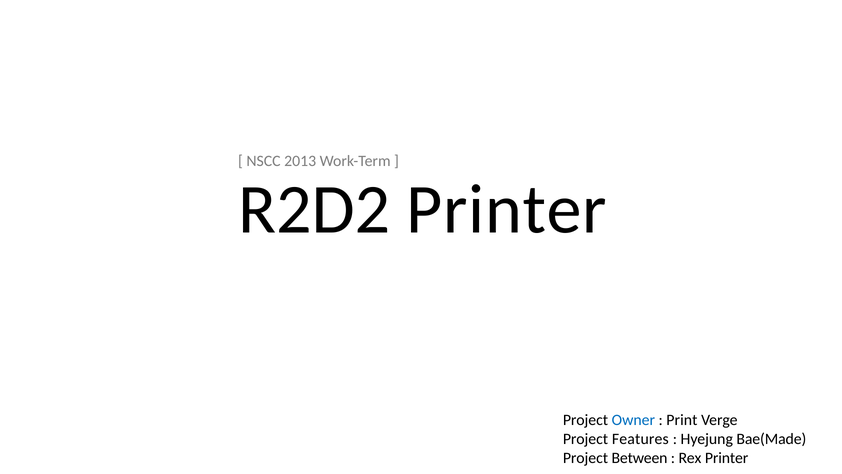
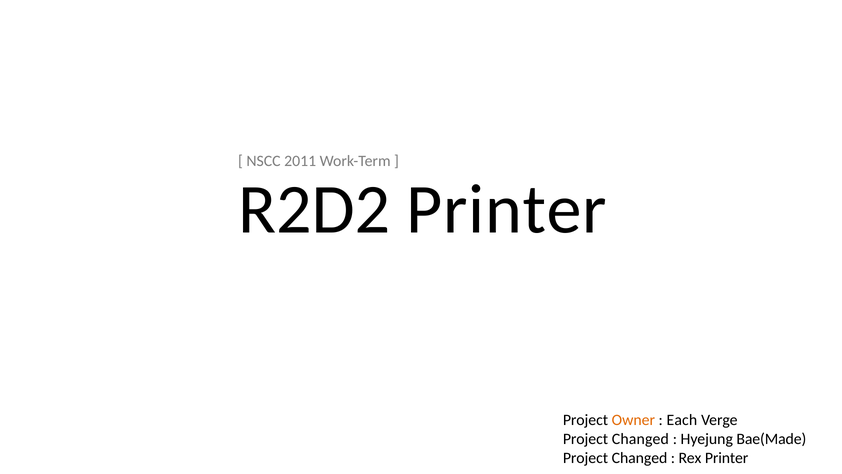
2013: 2013 -> 2011
Owner colour: blue -> orange
Print: Print -> Each
Features at (640, 438): Features -> Changed
Between at (640, 457): Between -> Changed
